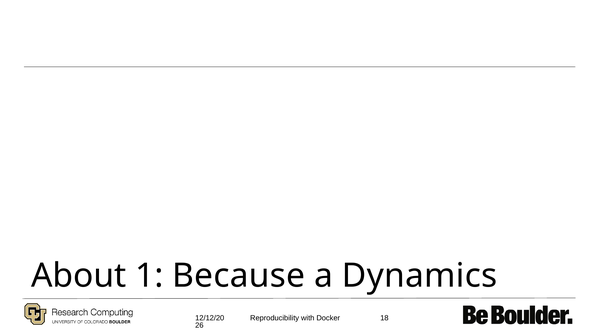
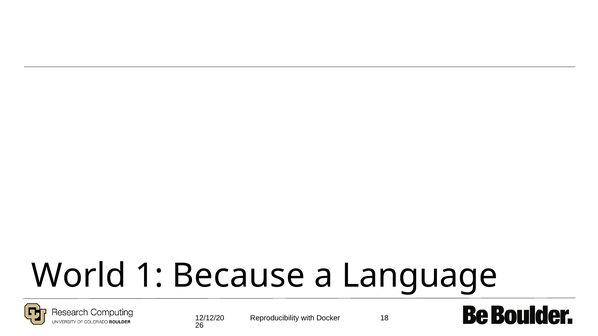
About: About -> World
Dynamics: Dynamics -> Language
